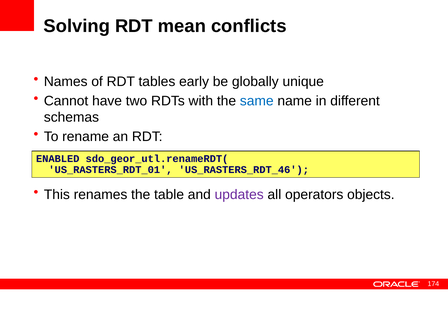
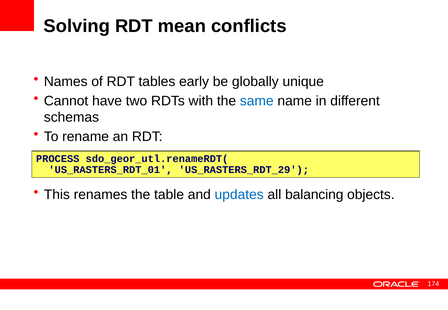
ENABLED: ENABLED -> PROCESS
US_RASTERS_RDT_46: US_RASTERS_RDT_46 -> US_RASTERS_RDT_29
updates colour: purple -> blue
operators: operators -> balancing
